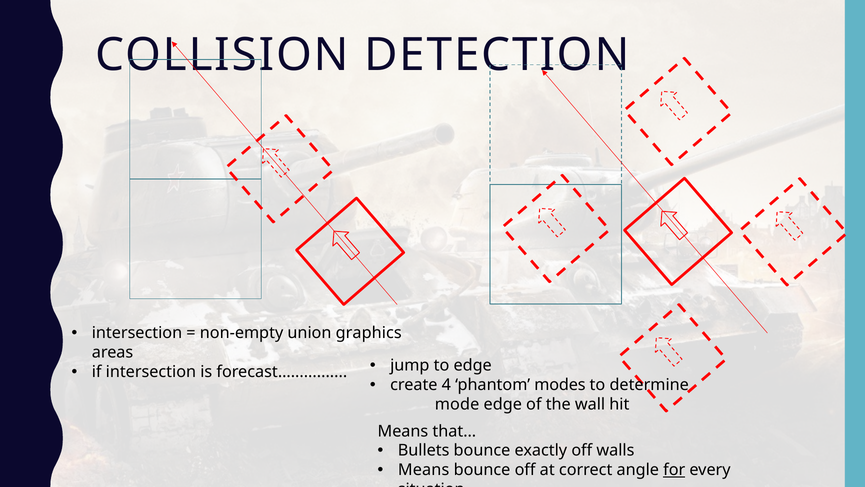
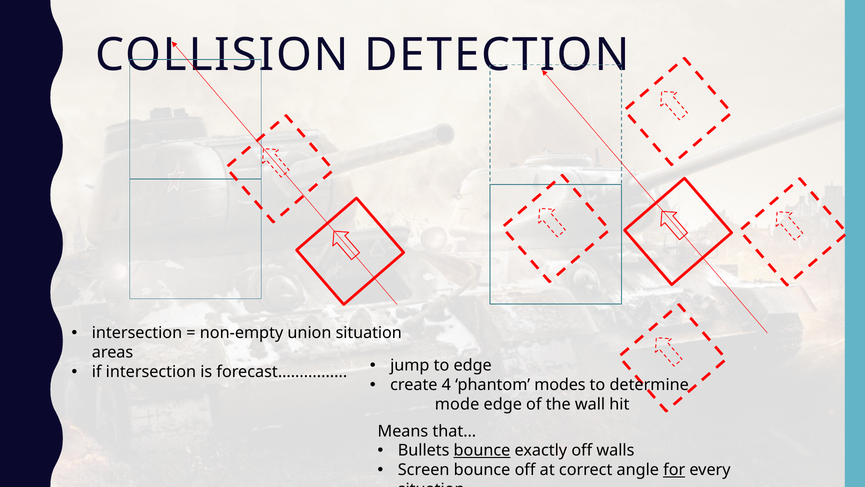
union graphics: graphics -> situation
bounce at (482, 450) underline: none -> present
Means at (424, 470): Means -> Screen
